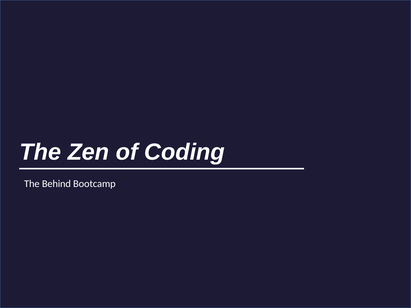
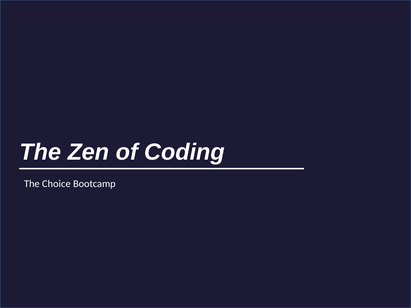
Behind: Behind -> Choice
